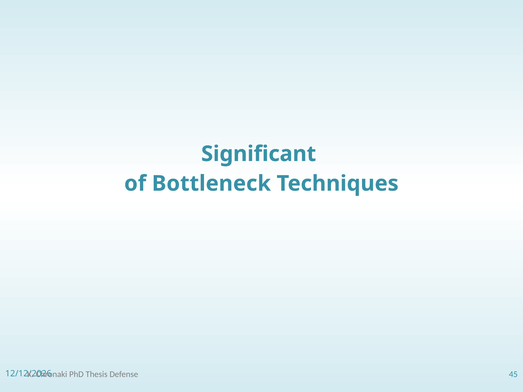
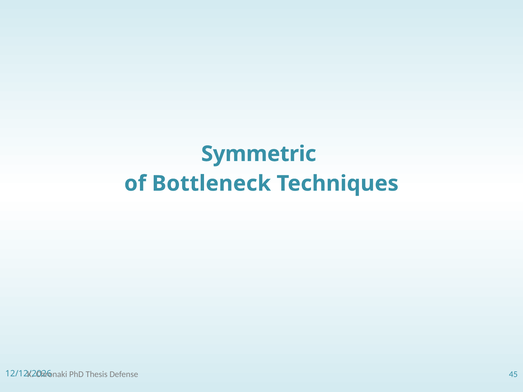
Significant: Significant -> Symmetric
